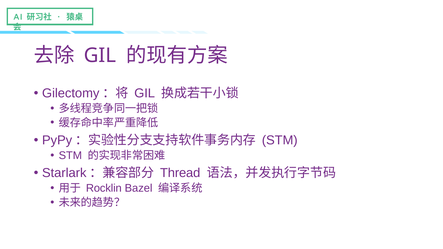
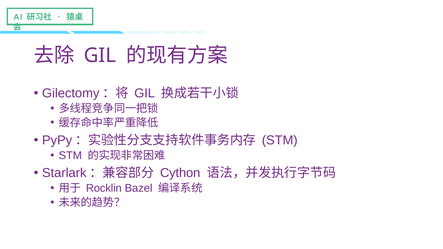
Thread: Thread -> Cython
